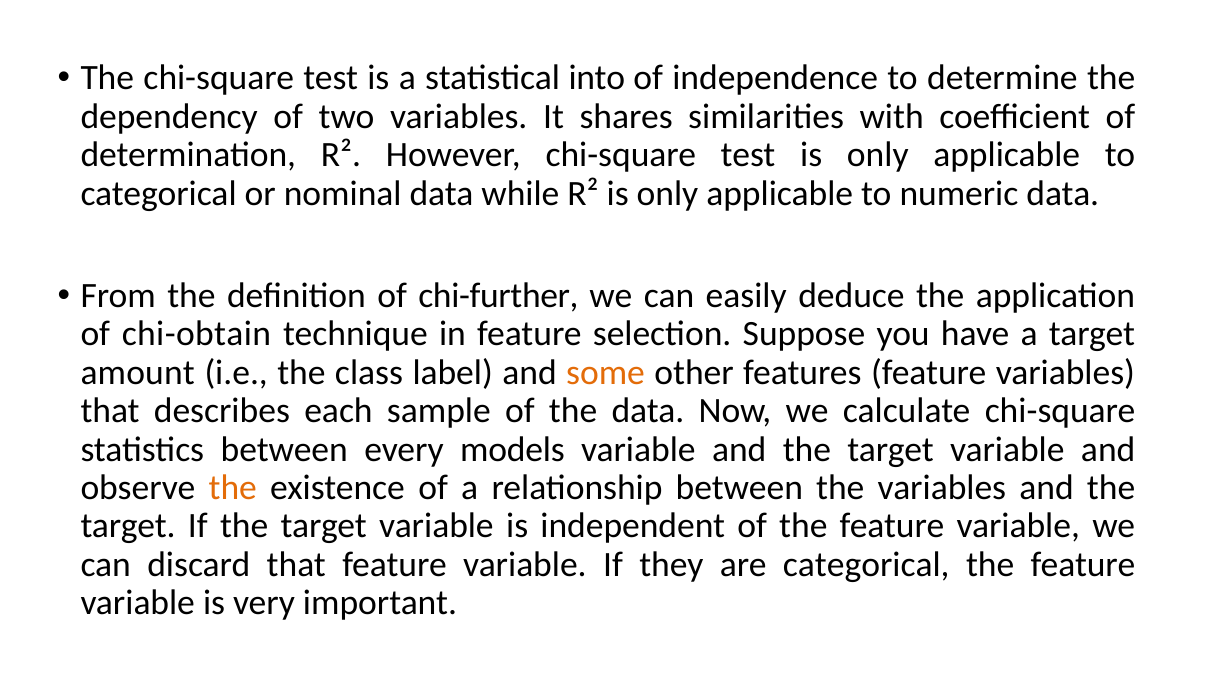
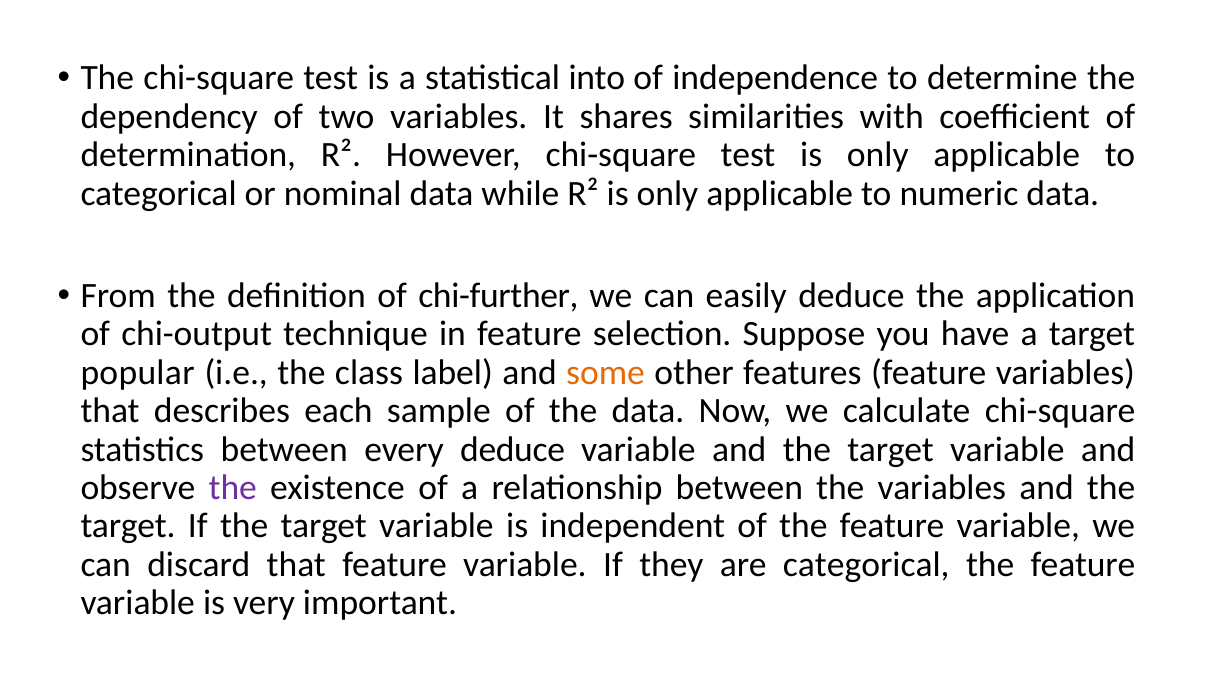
chi-obtain: chi-obtain -> chi-output
amount: amount -> popular
every models: models -> deduce
the at (233, 488) colour: orange -> purple
